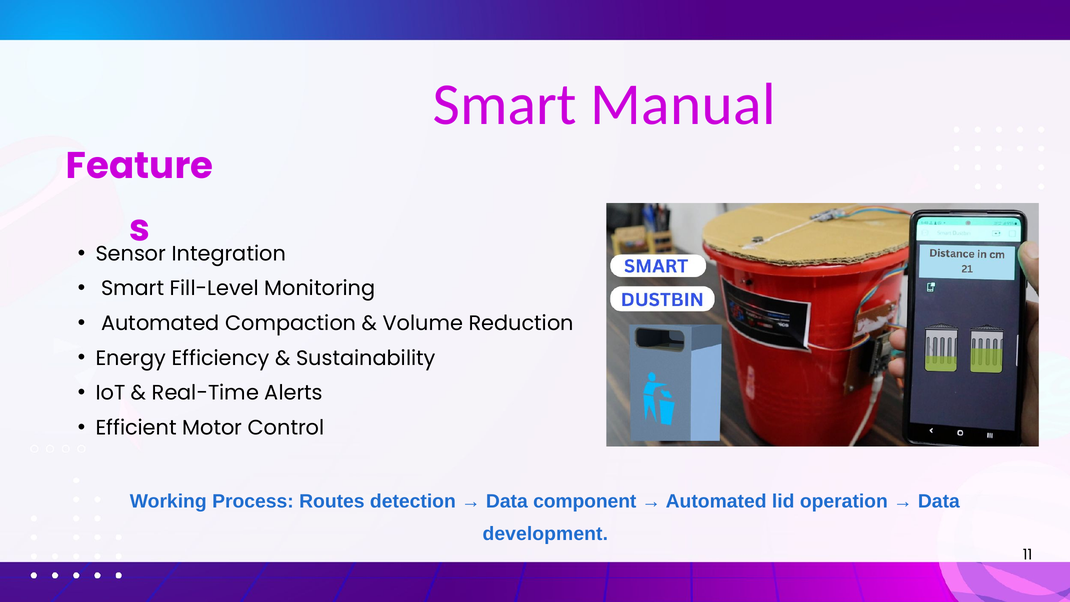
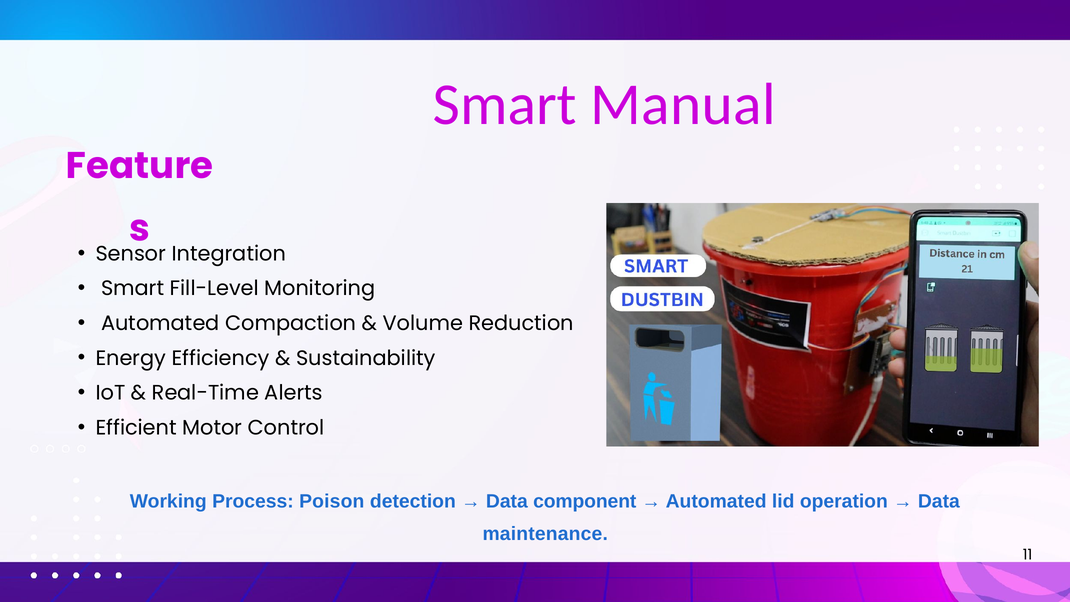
Routes: Routes -> Poison
development: development -> maintenance
